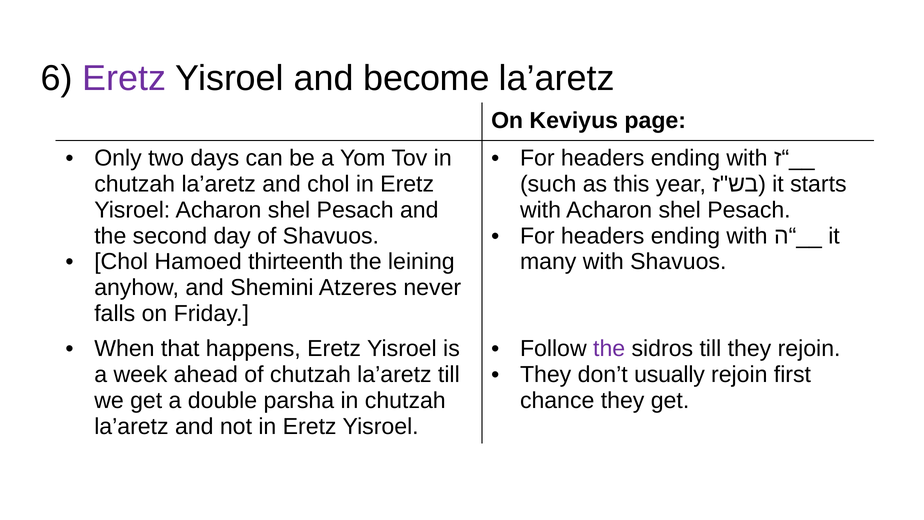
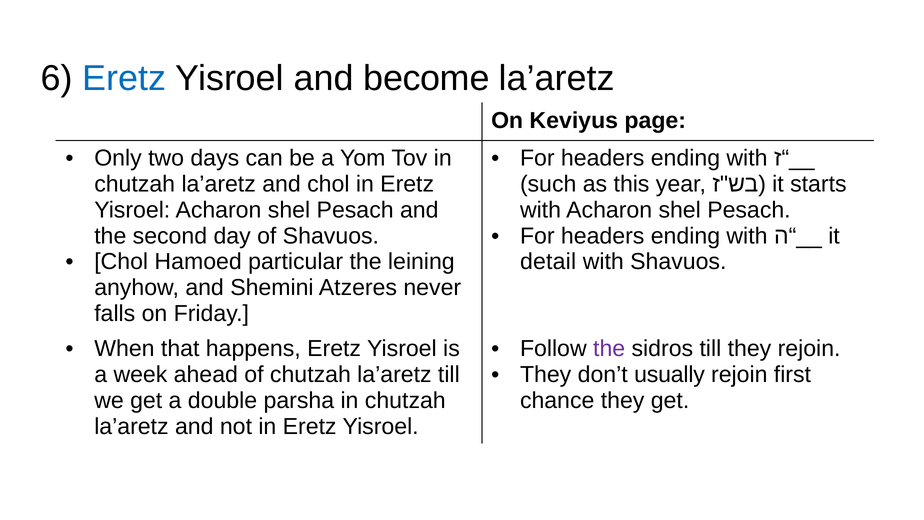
Eretz at (124, 78) colour: purple -> blue
thirteenth: thirteenth -> particular
many: many -> detail
